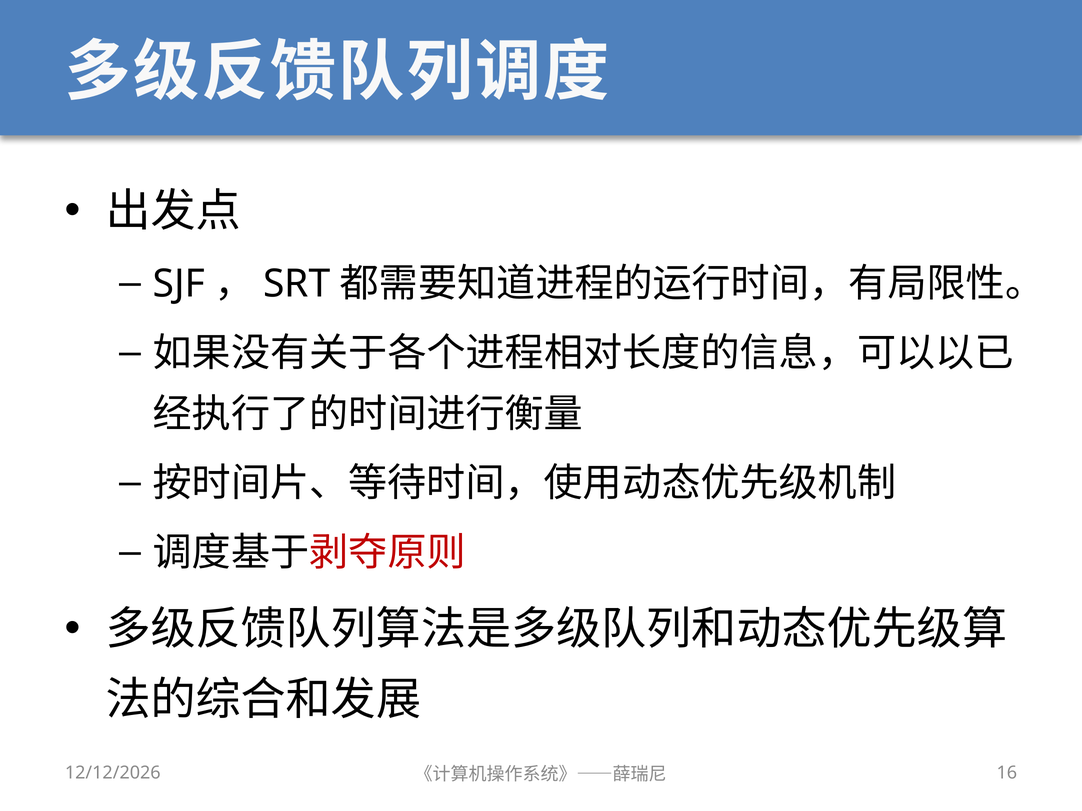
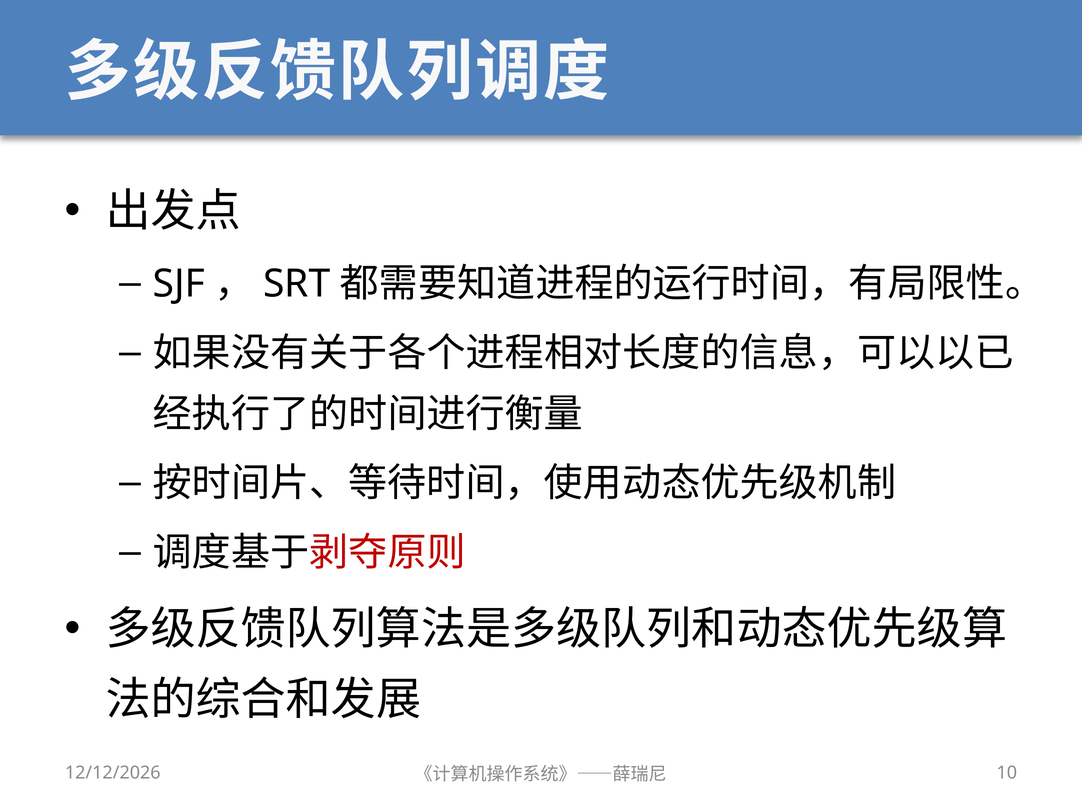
16: 16 -> 10
